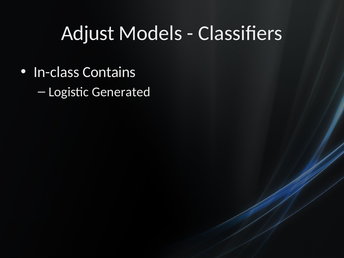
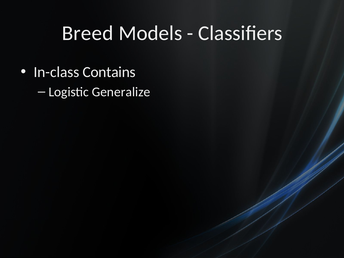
Adjust: Adjust -> Breed
Generated: Generated -> Generalize
